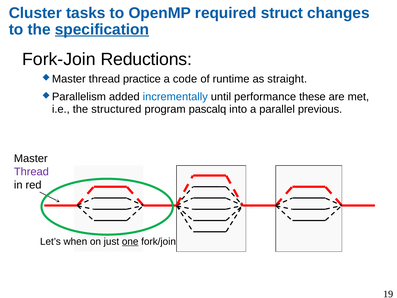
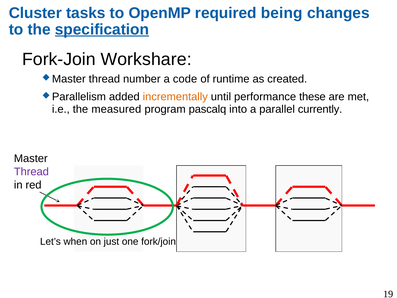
struct: struct -> being
Reductions: Reductions -> Workshare
practice: practice -> number
straight: straight -> created
incrementally colour: blue -> orange
structured: structured -> measured
previous: previous -> currently
one underline: present -> none
